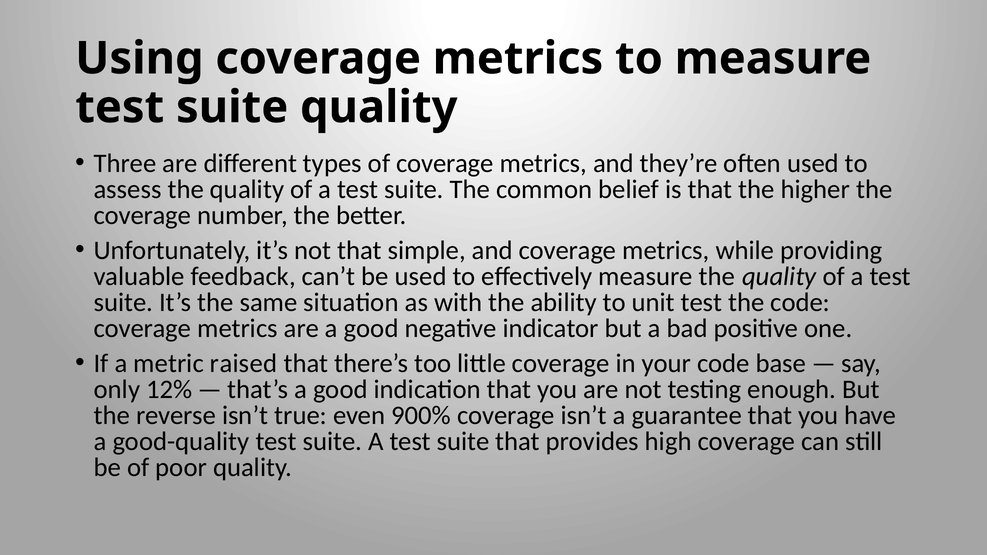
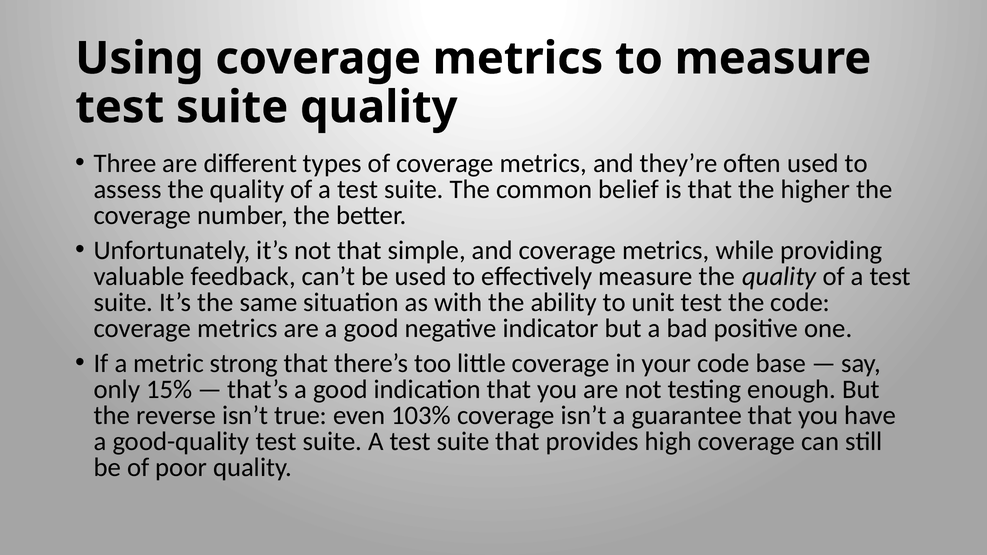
raised: raised -> strong
12%: 12% -> 15%
900%: 900% -> 103%
